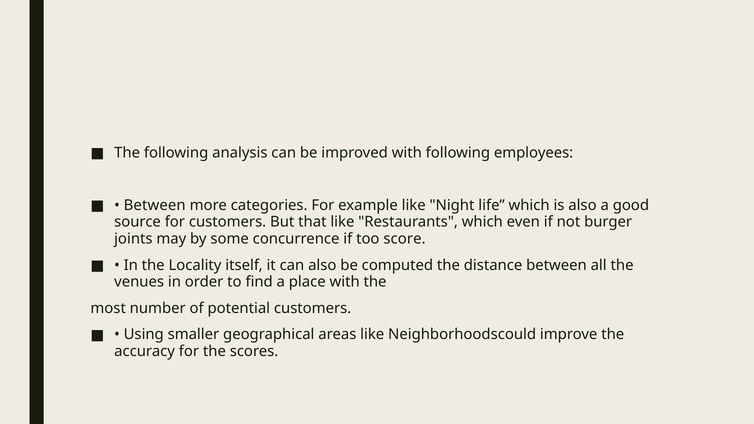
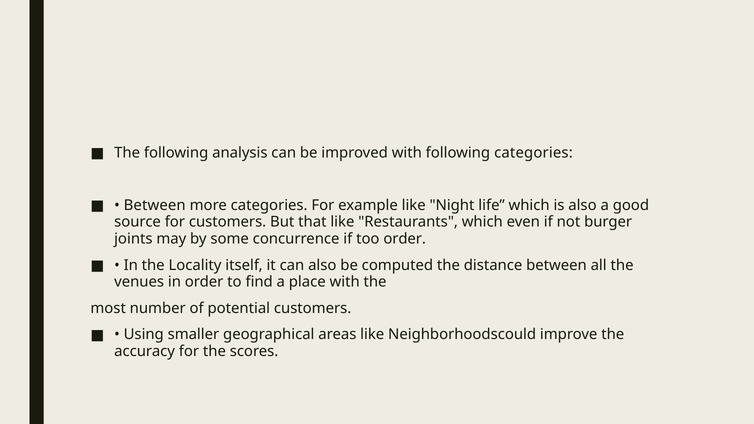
following employees: employees -> categories
too score: score -> order
